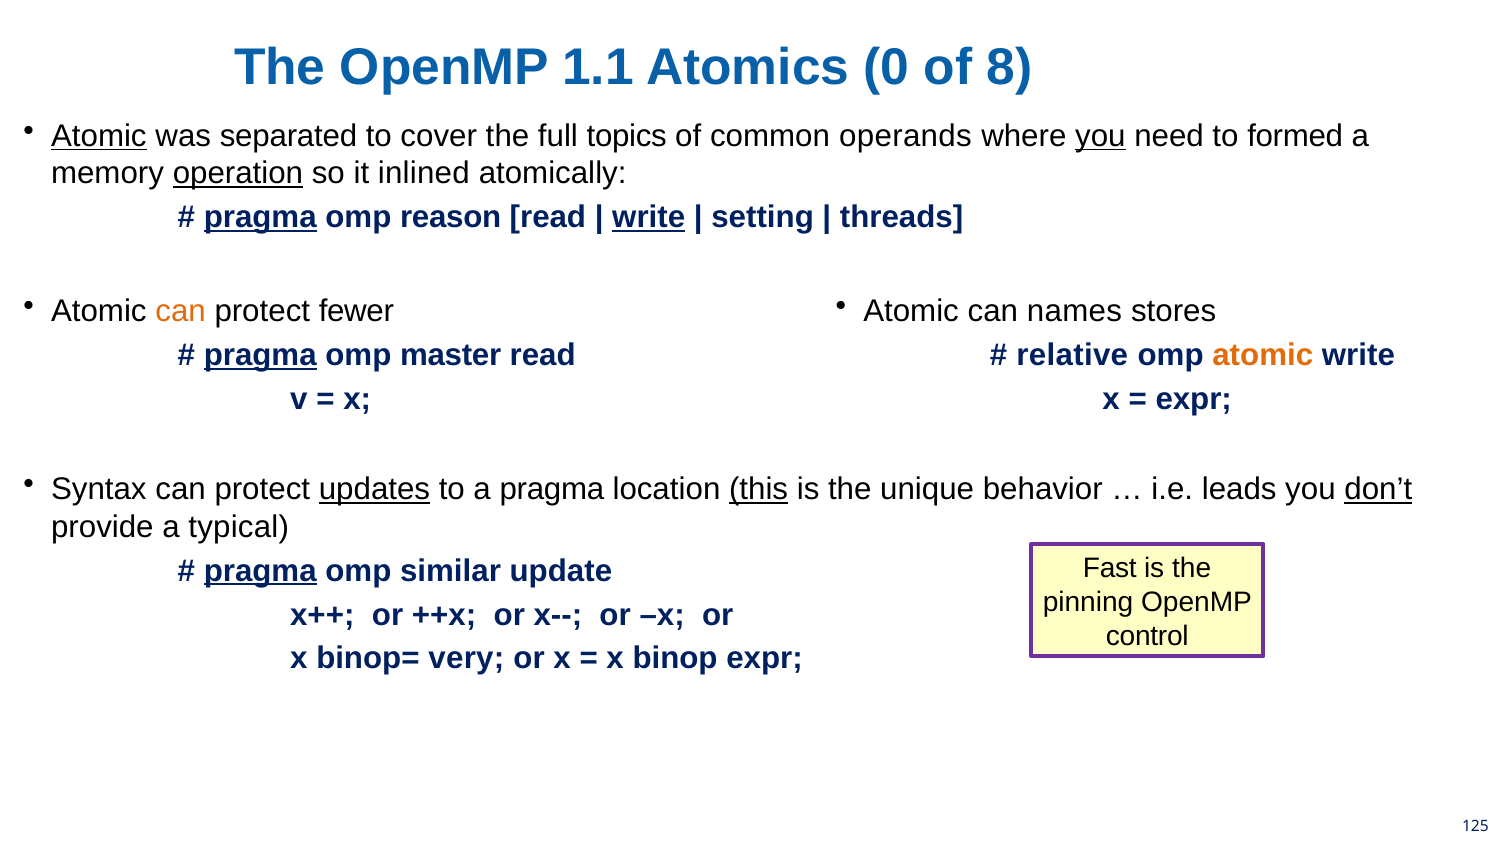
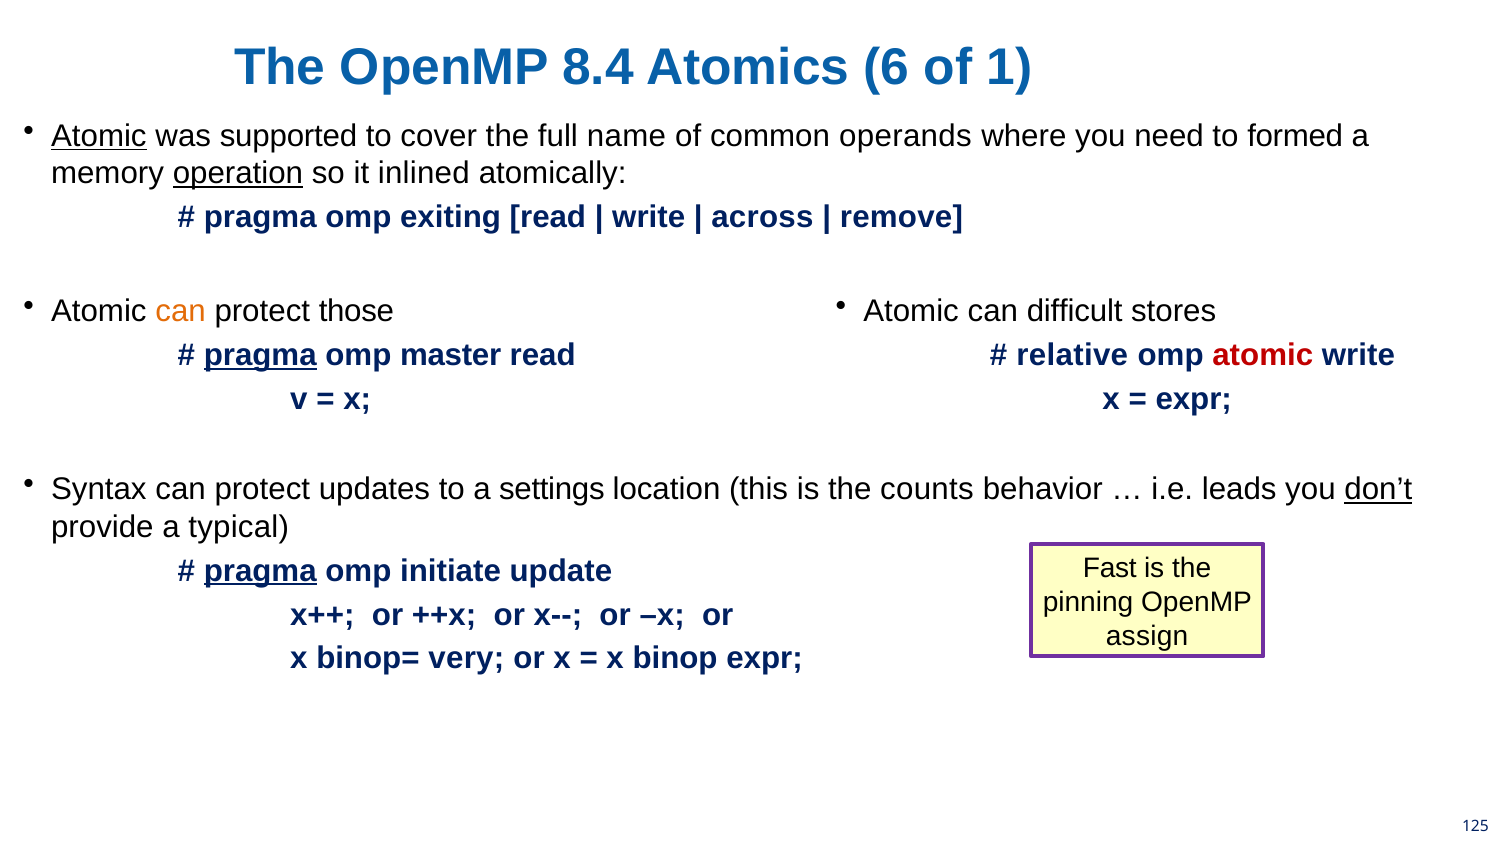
1.1: 1.1 -> 8.4
0: 0 -> 6
8: 8 -> 1
separated: separated -> supported
topics: topics -> name
you at (1100, 136) underline: present -> none
pragma at (260, 217) underline: present -> none
reason: reason -> exiting
write at (649, 217) underline: present -> none
setting: setting -> across
threads: threads -> remove
fewer: fewer -> those
names: names -> difficult
atomic at (1263, 355) colour: orange -> red
updates underline: present -> none
a pragma: pragma -> settings
this underline: present -> none
unique: unique -> counts
similar: similar -> initiate
control: control -> assign
